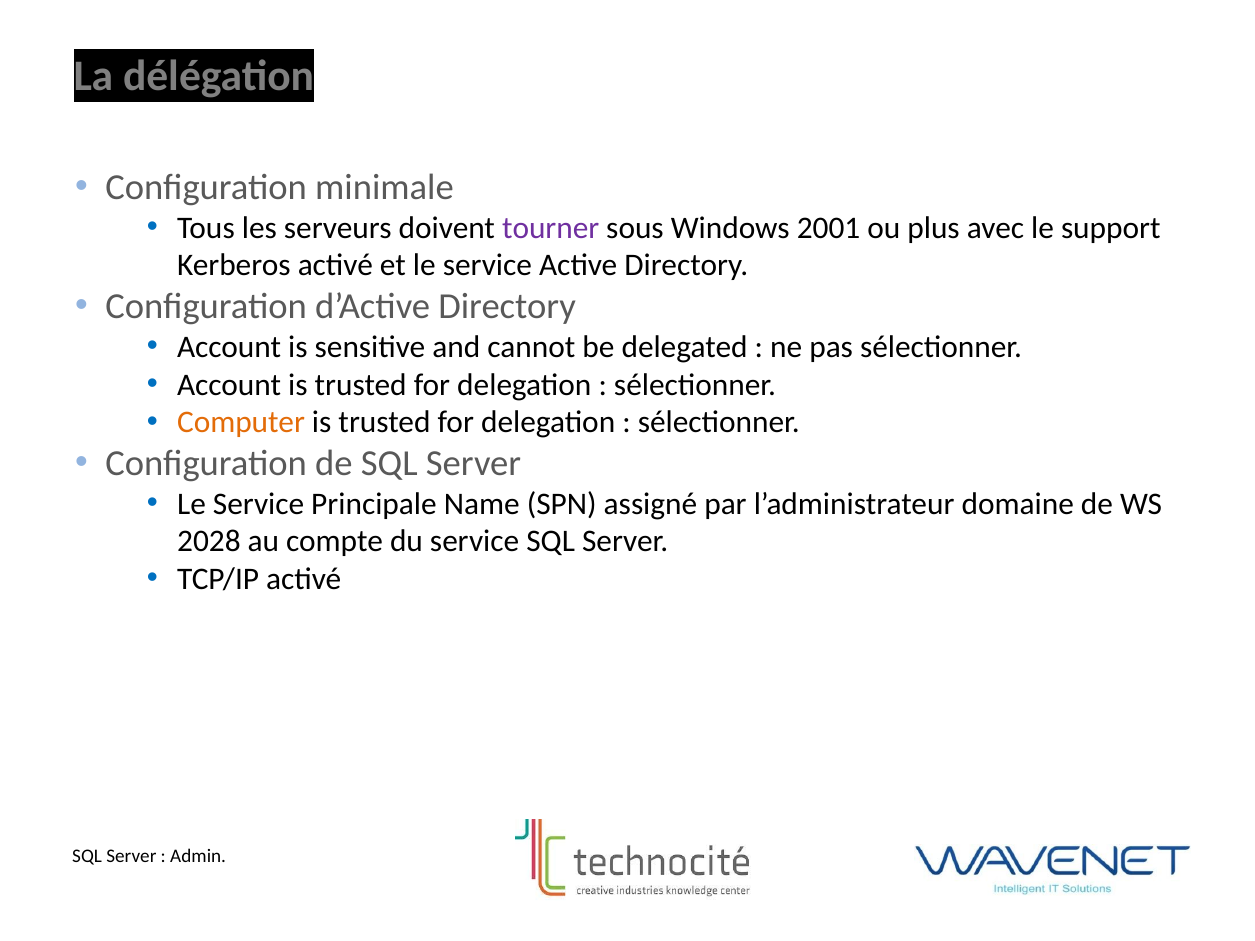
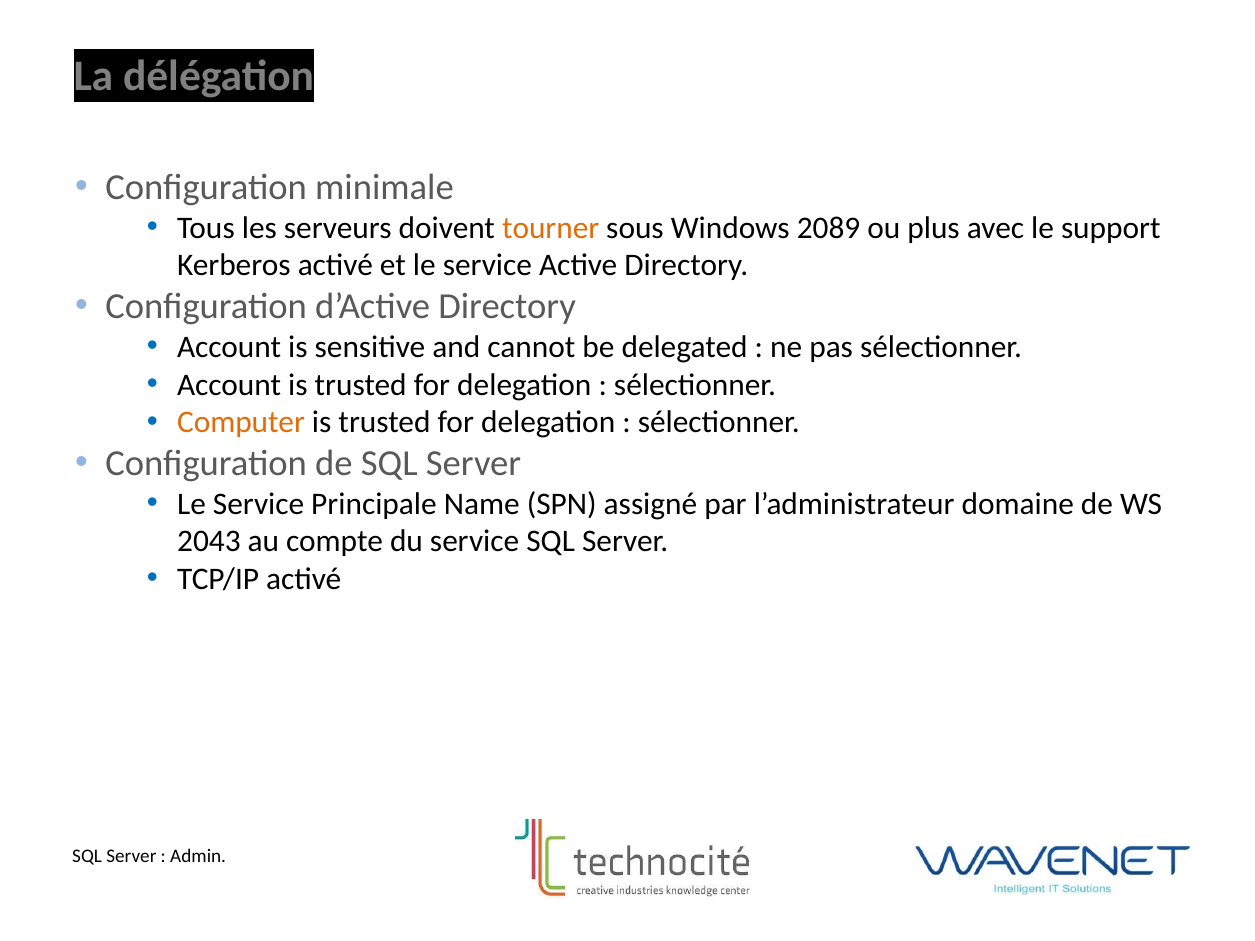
tourner colour: purple -> orange
2001: 2001 -> 2089
2028: 2028 -> 2043
